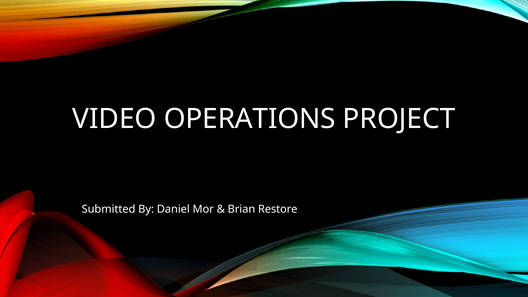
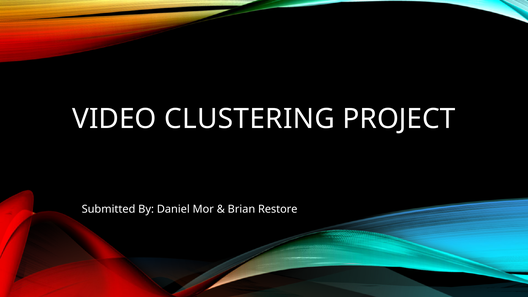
OPERATIONS: OPERATIONS -> CLUSTERING
